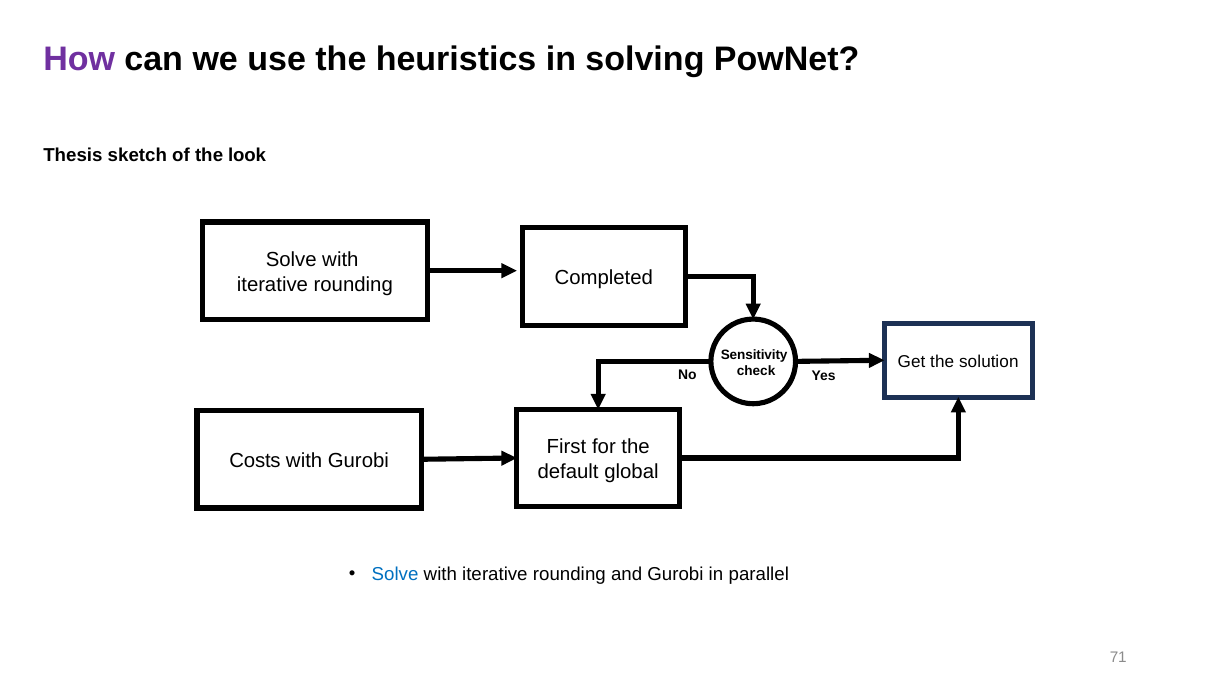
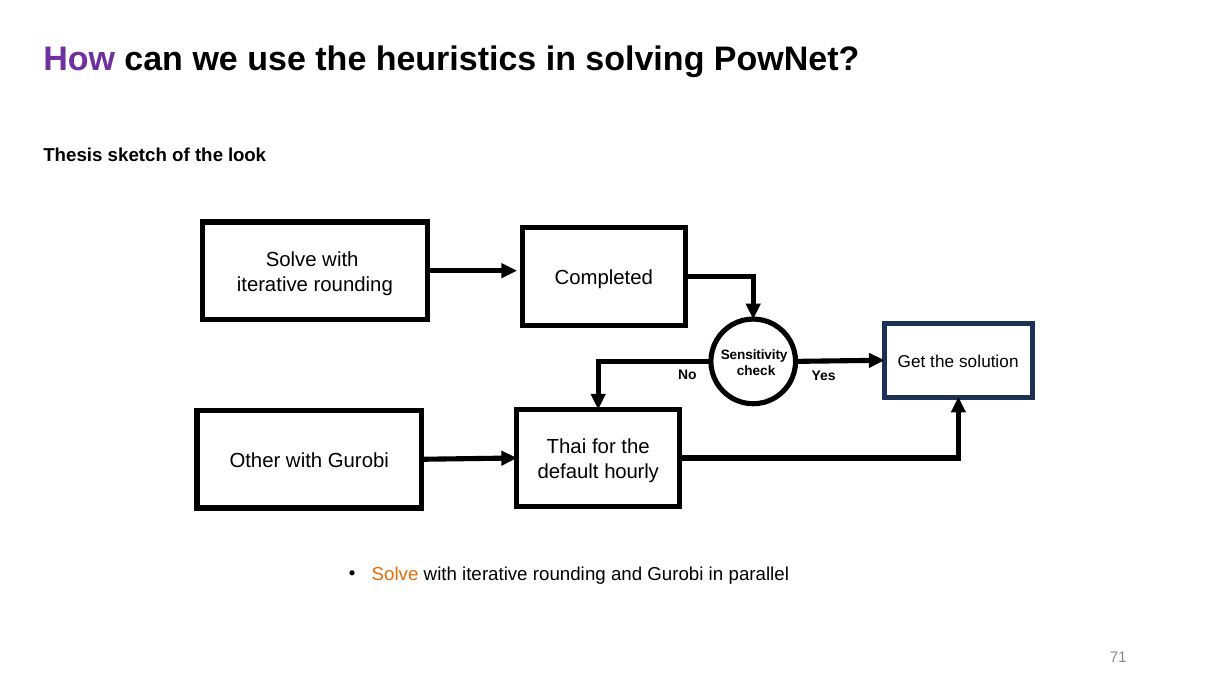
First: First -> Thai
Costs: Costs -> Other
global: global -> hourly
Solve at (395, 575) colour: blue -> orange
